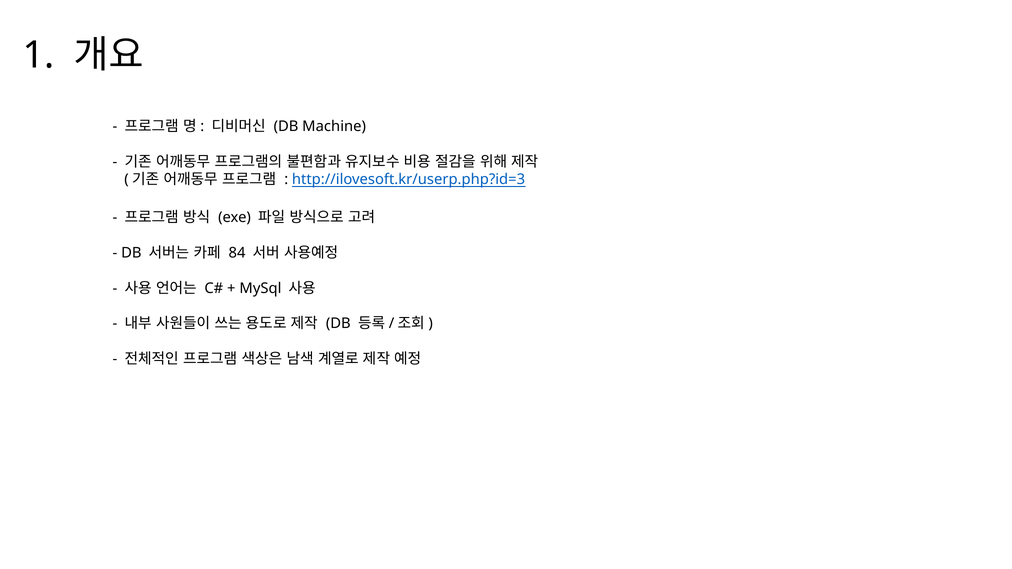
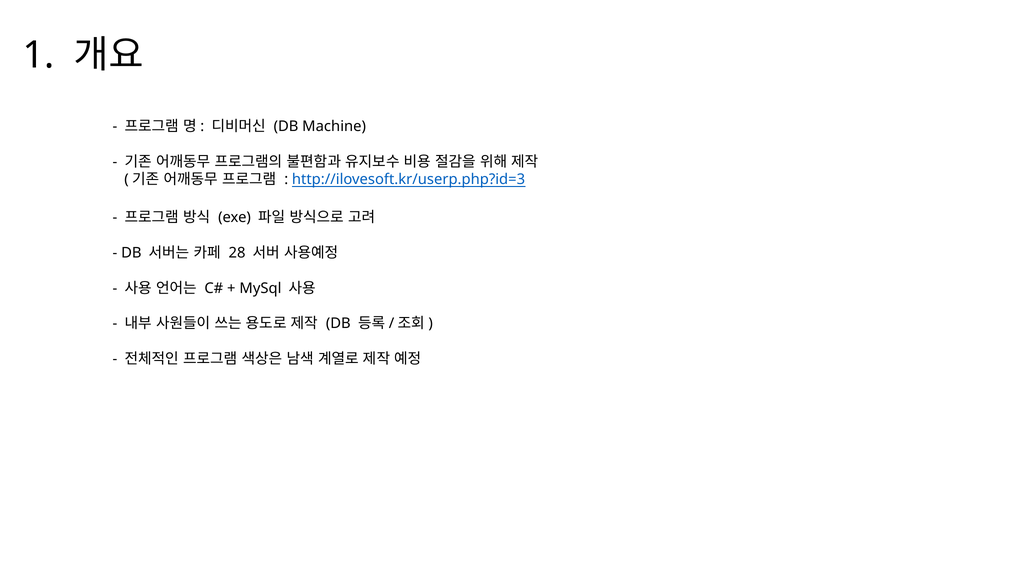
84: 84 -> 28
